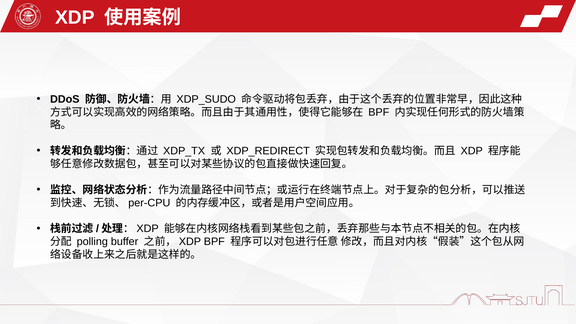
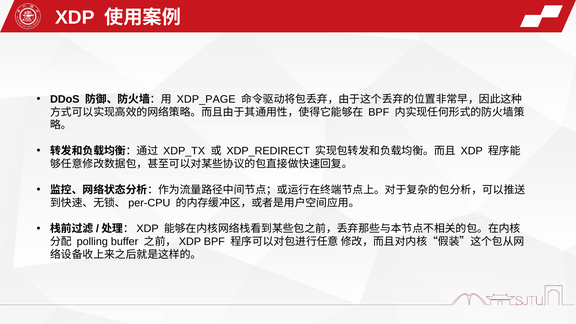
XDP_SUDO: XDP_SUDO -> XDP_PAGE
